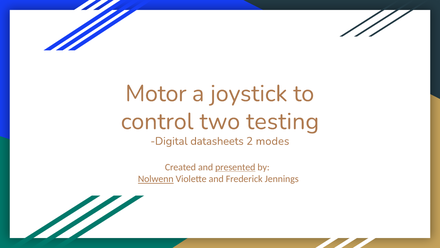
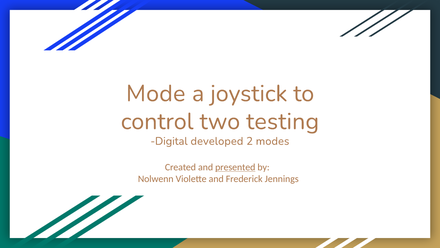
Motor: Motor -> Mode
datasheets: datasheets -> developed
Nolwenn underline: present -> none
